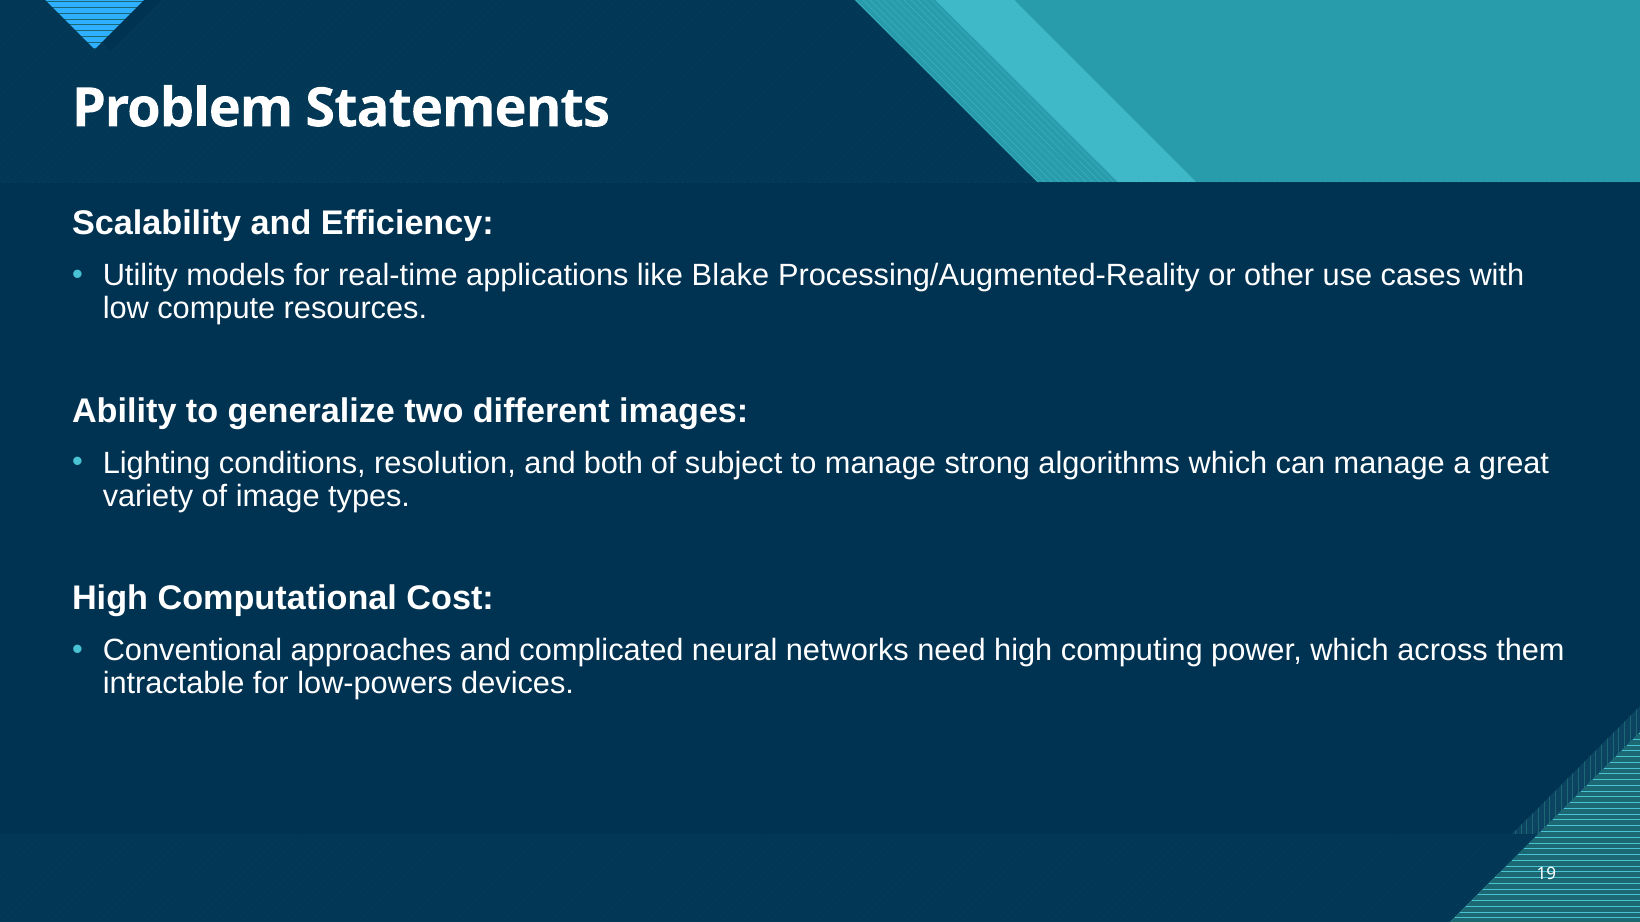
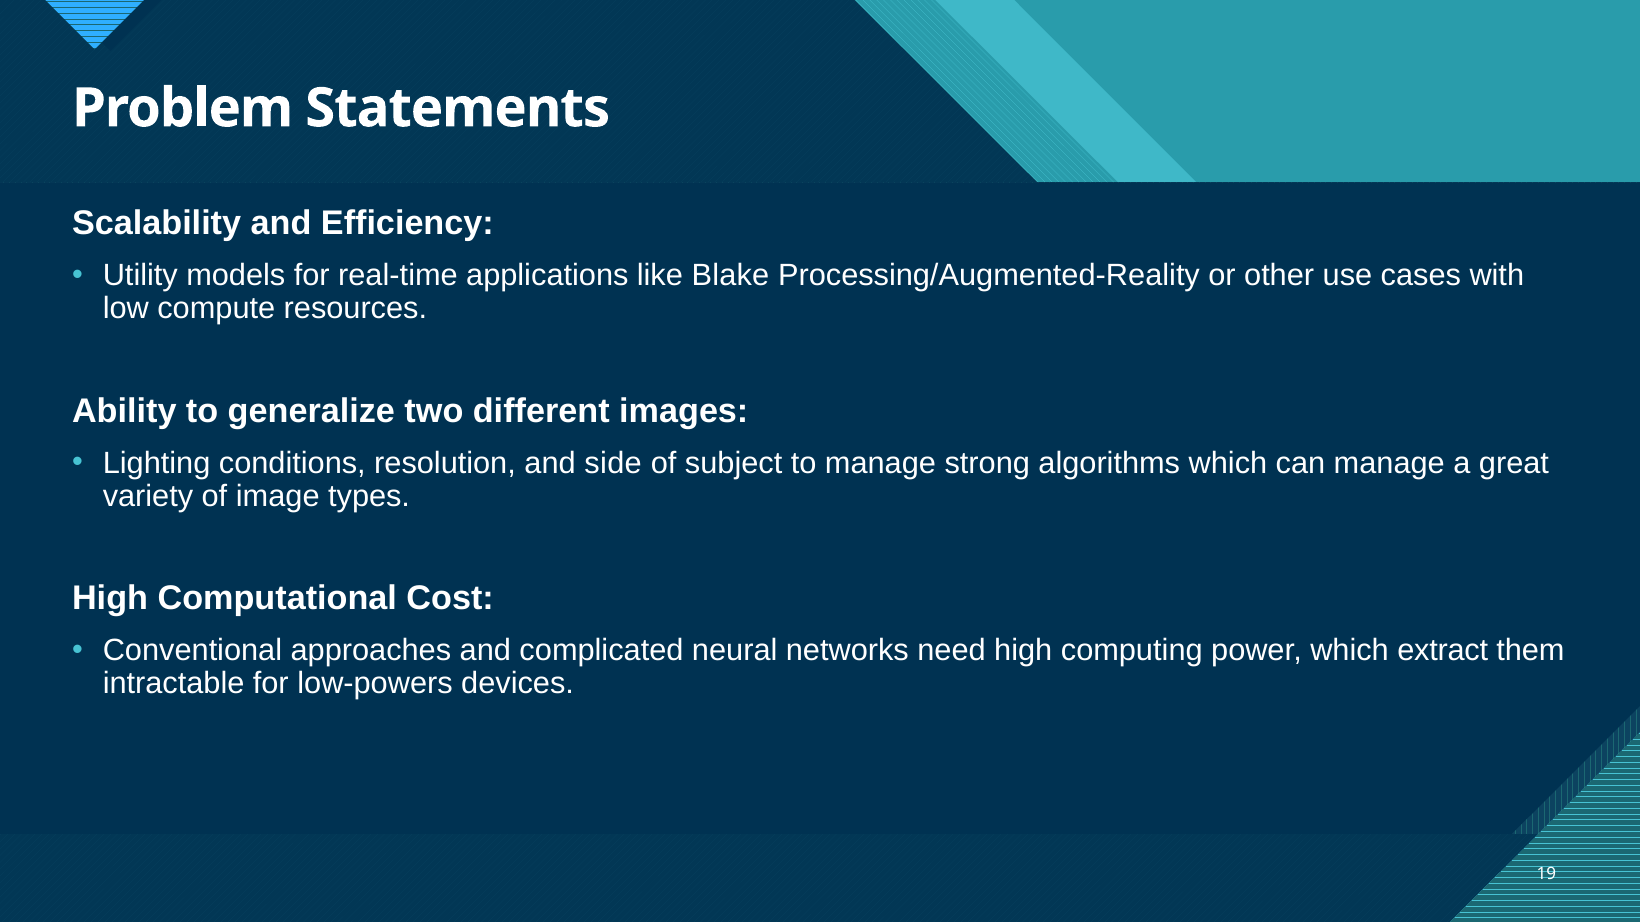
both: both -> side
across: across -> extract
